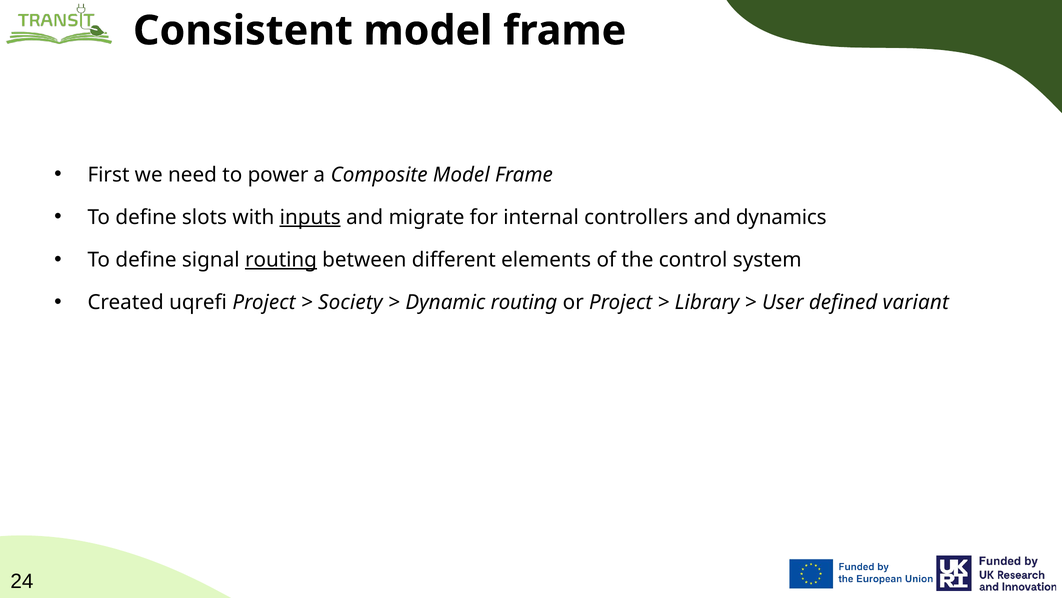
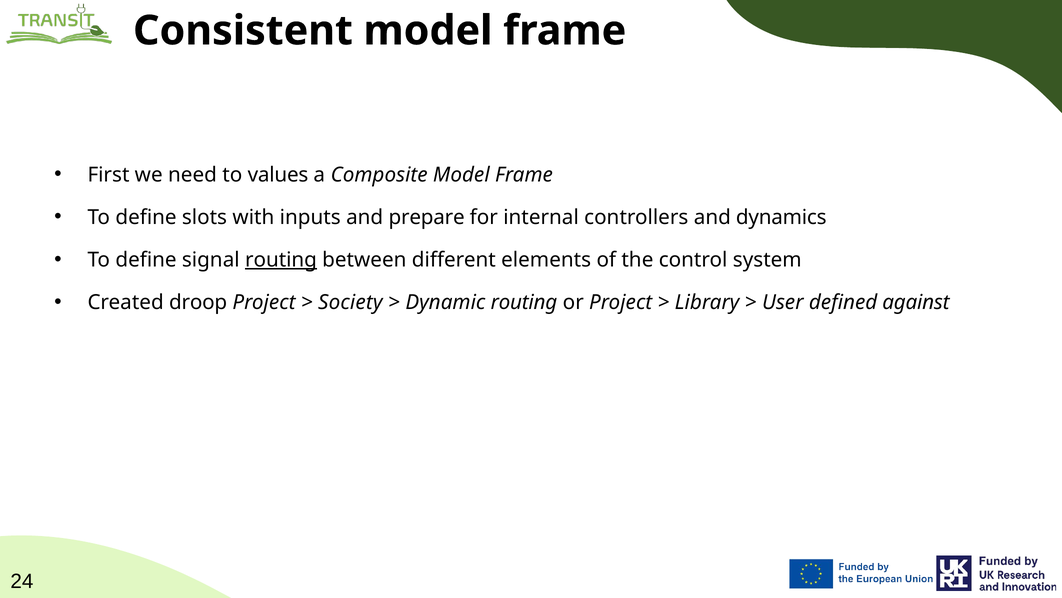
power: power -> values
inputs underline: present -> none
migrate: migrate -> prepare
uqrefi: uqrefi -> droop
variant: variant -> against
